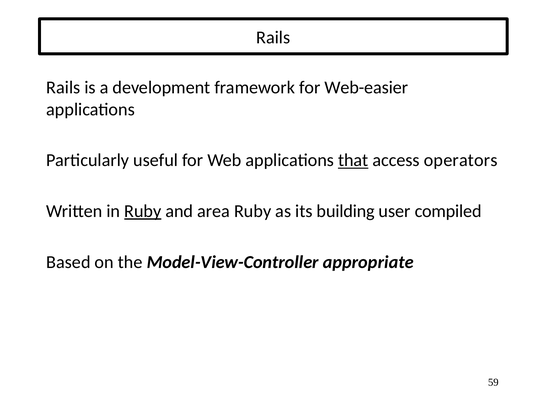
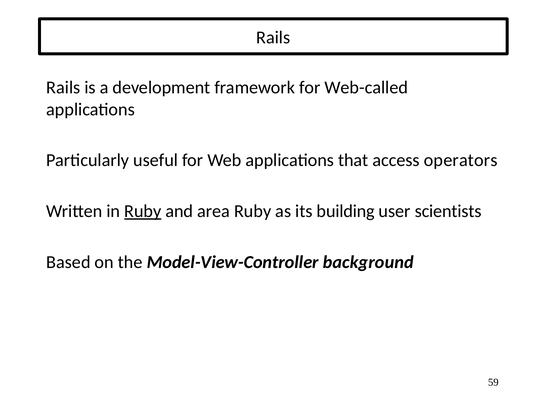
Web-easier: Web-easier -> Web-called
that underline: present -> none
compiled: compiled -> scientists
appropriate: appropriate -> background
